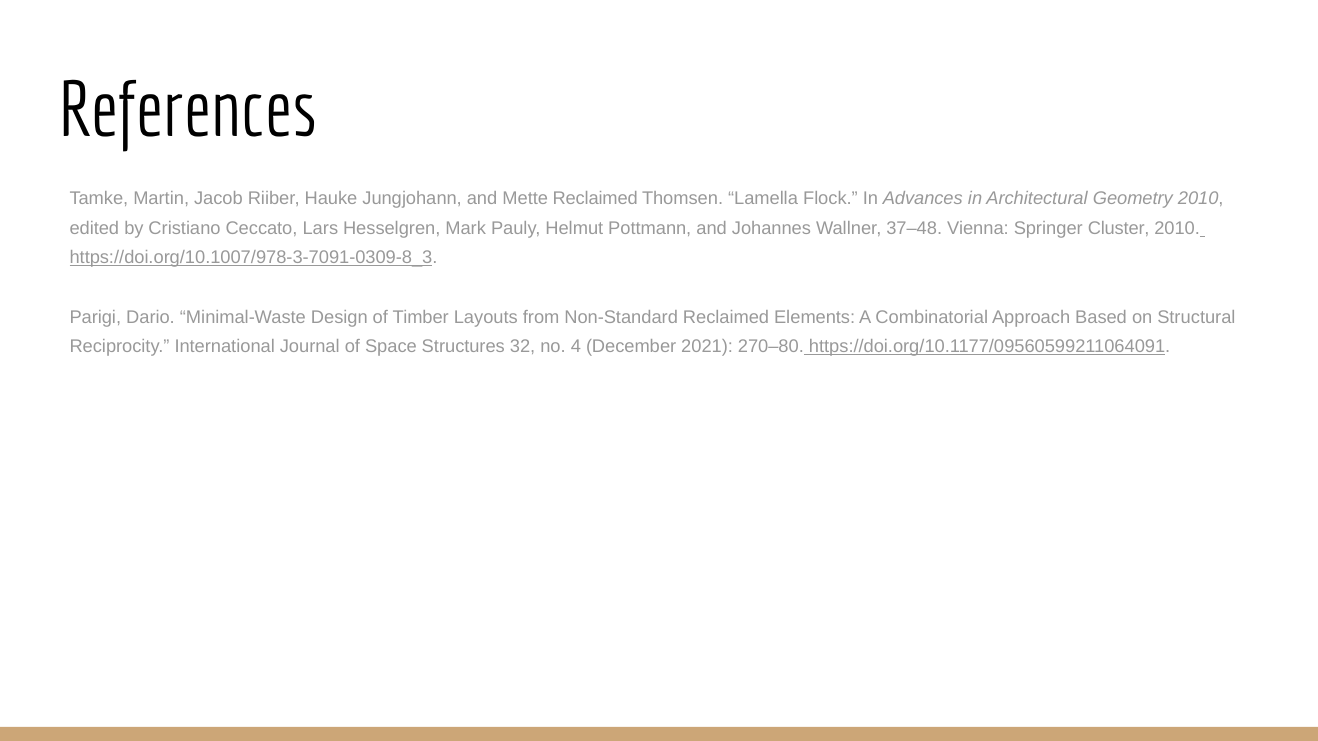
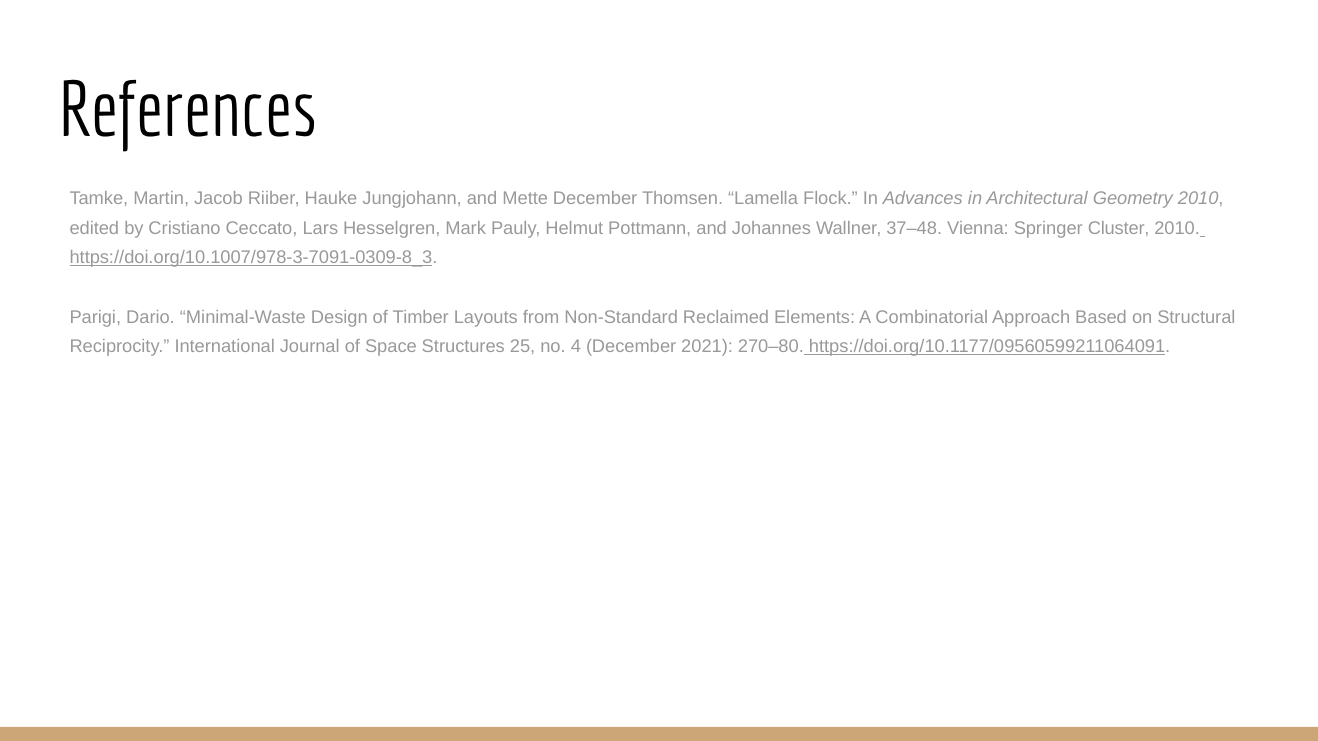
Mette Reclaimed: Reclaimed -> December
32: 32 -> 25
